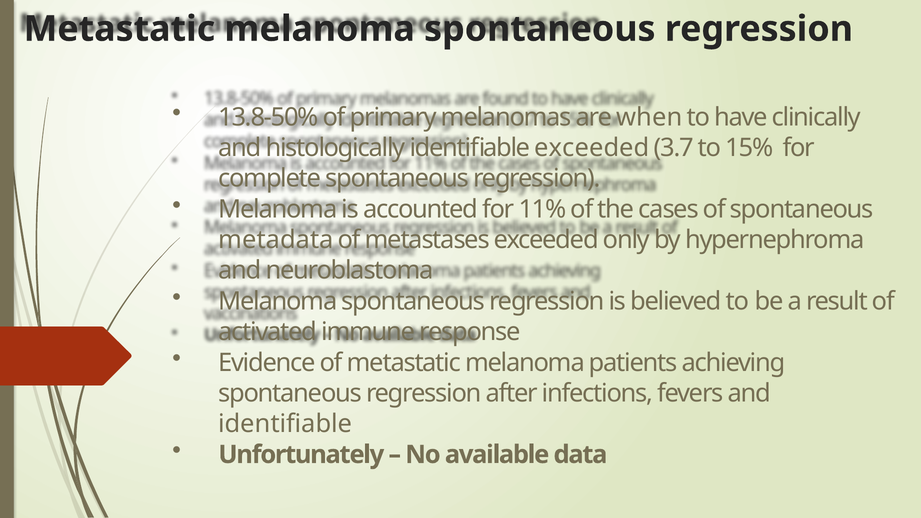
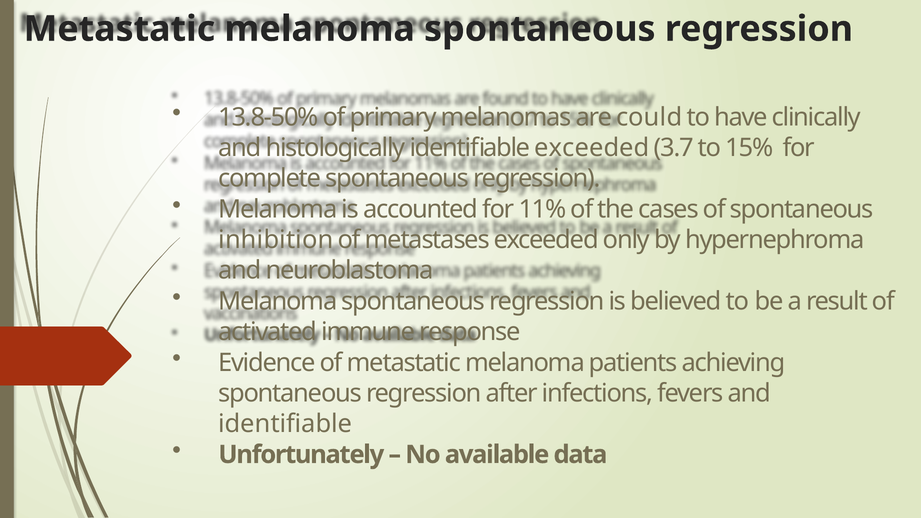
when: when -> could
metadata: metadata -> inhibition
